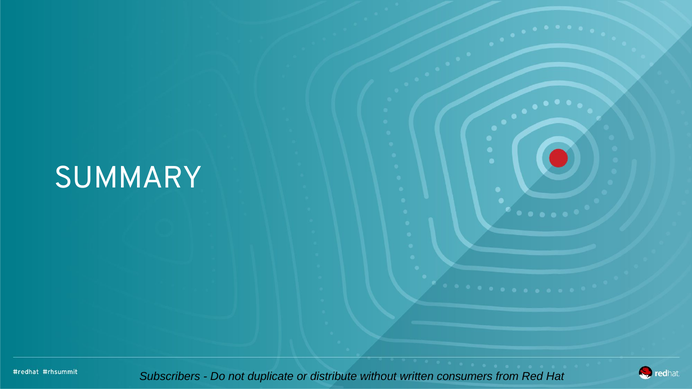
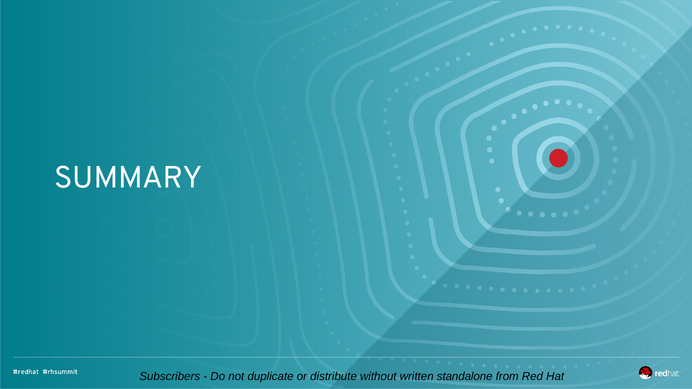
consumers: consumers -> standalone
